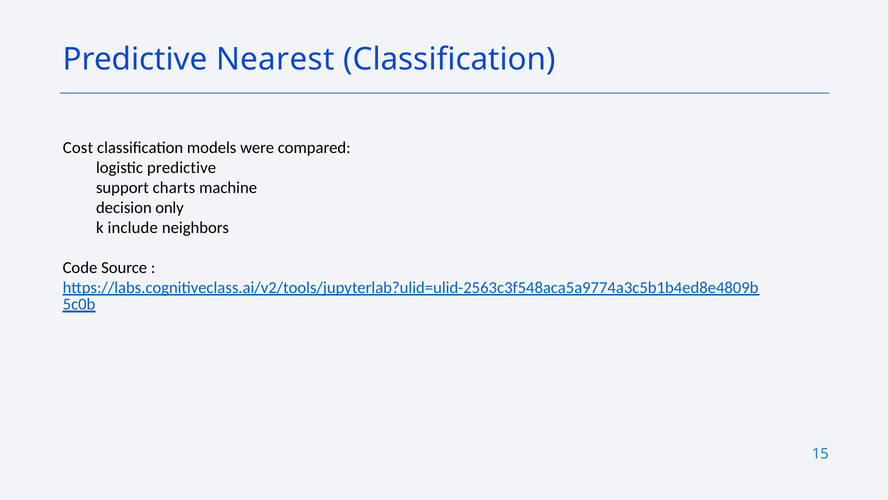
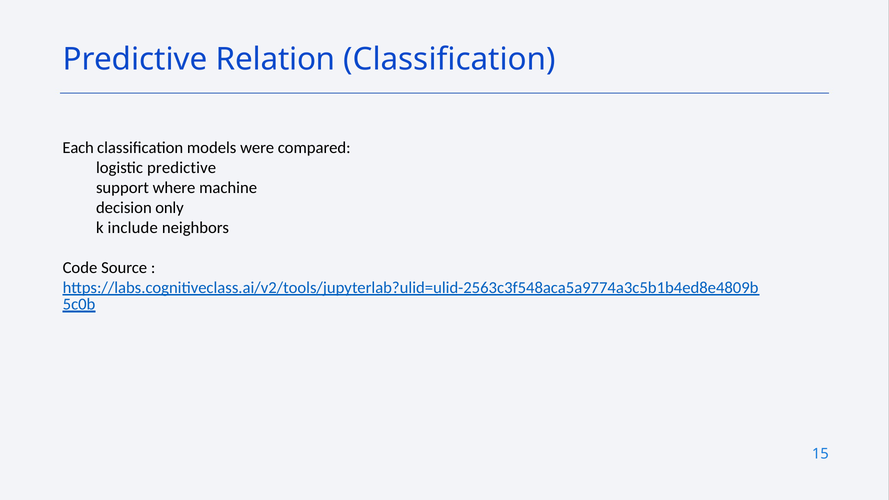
Nearest: Nearest -> Relation
Cost: Cost -> Each
charts: charts -> where
